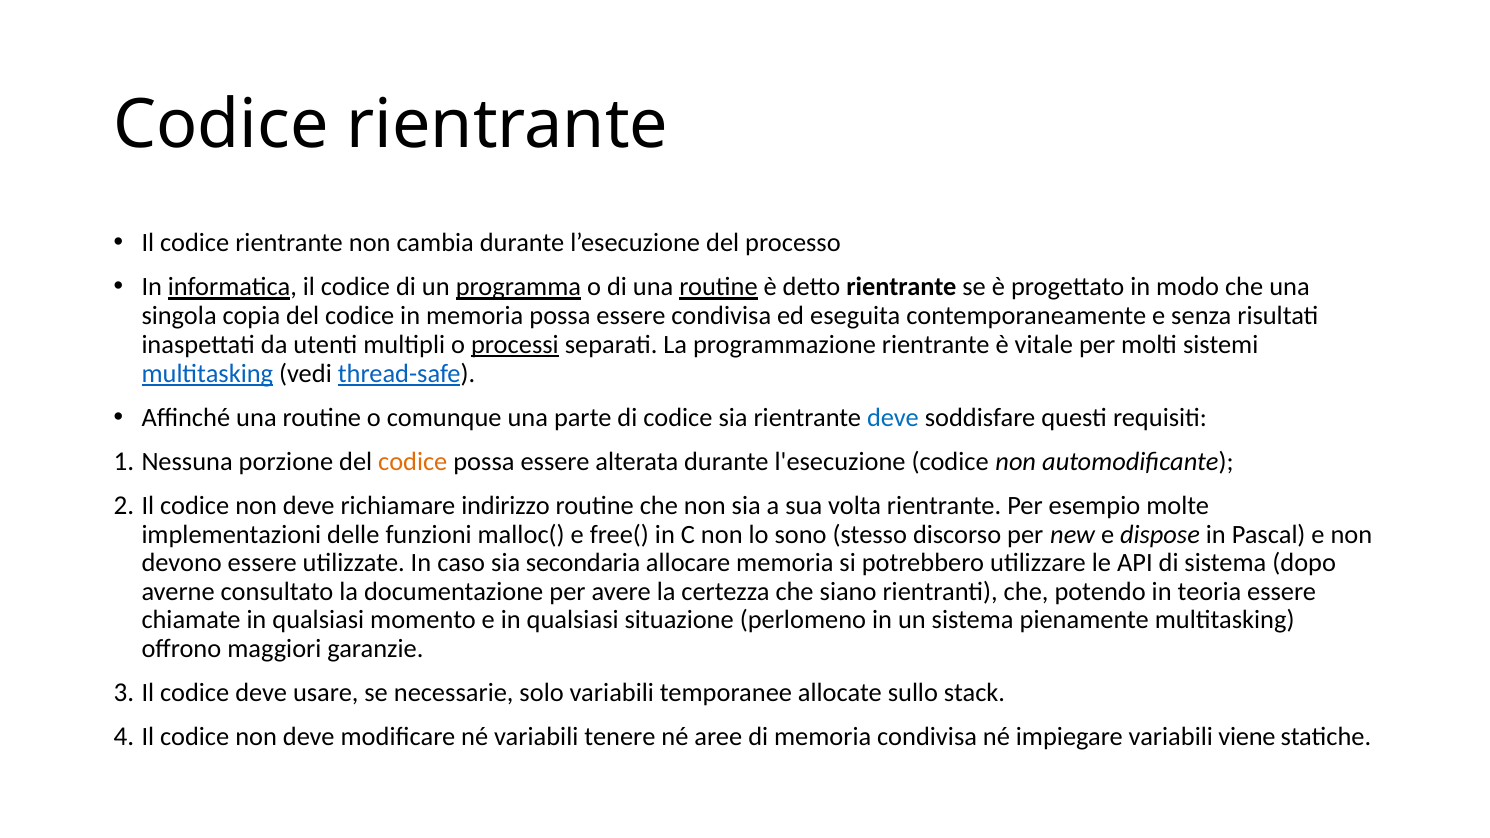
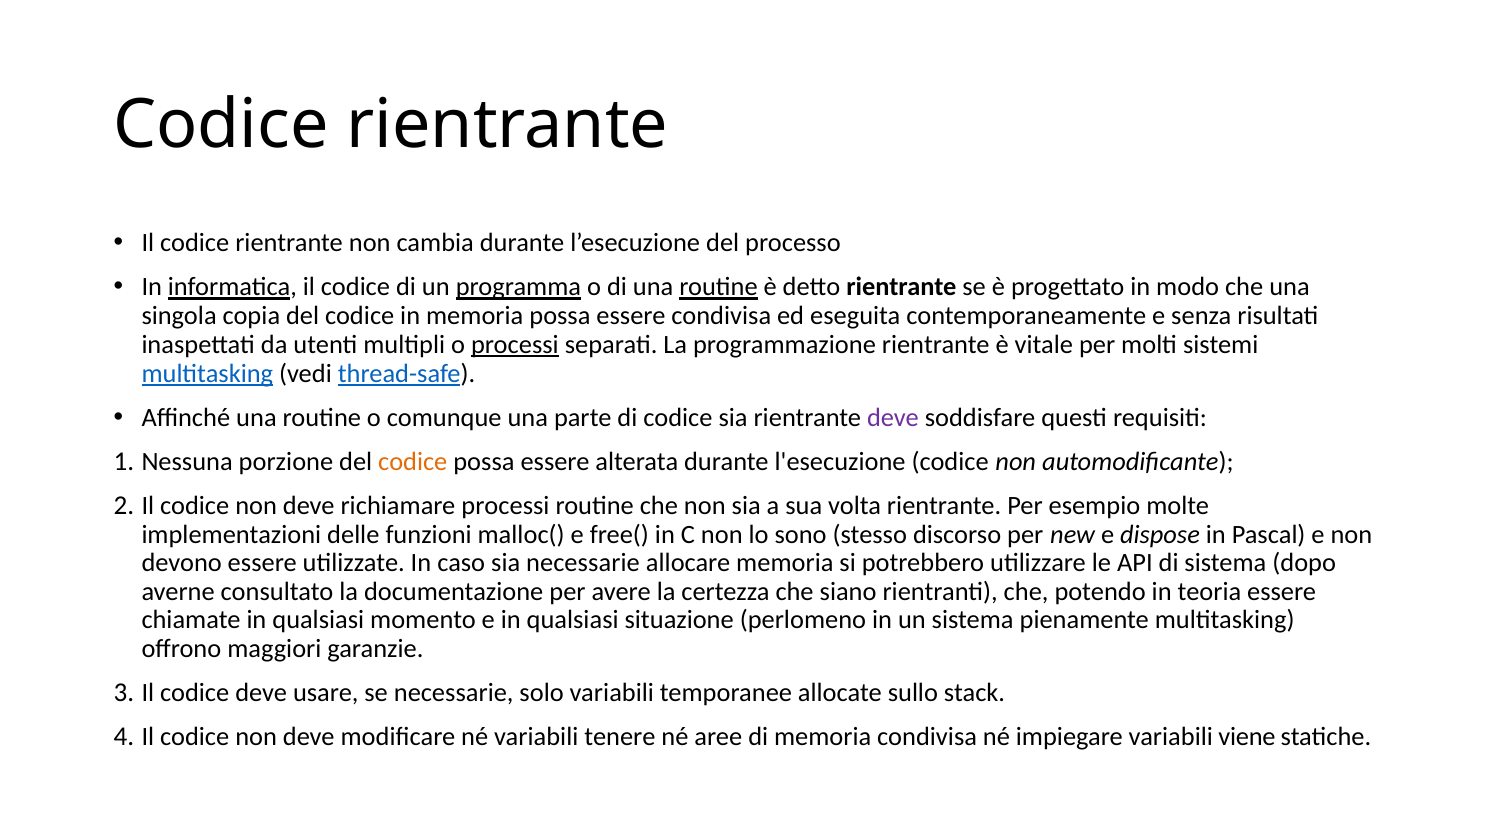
deve at (893, 418) colour: blue -> purple
richiamare indirizzo: indirizzo -> processi
sia secondaria: secondaria -> necessarie
